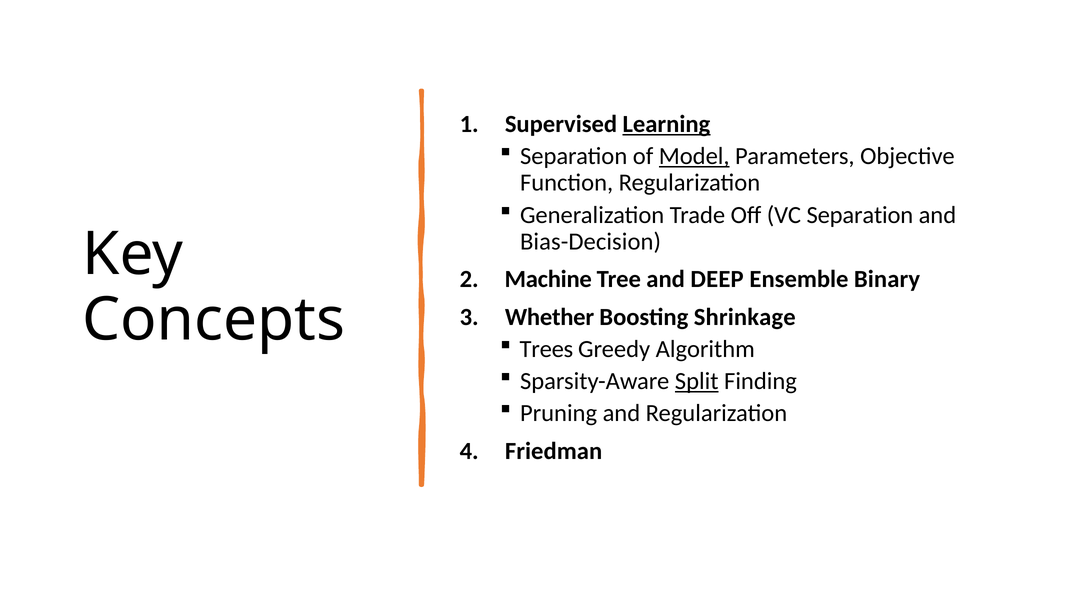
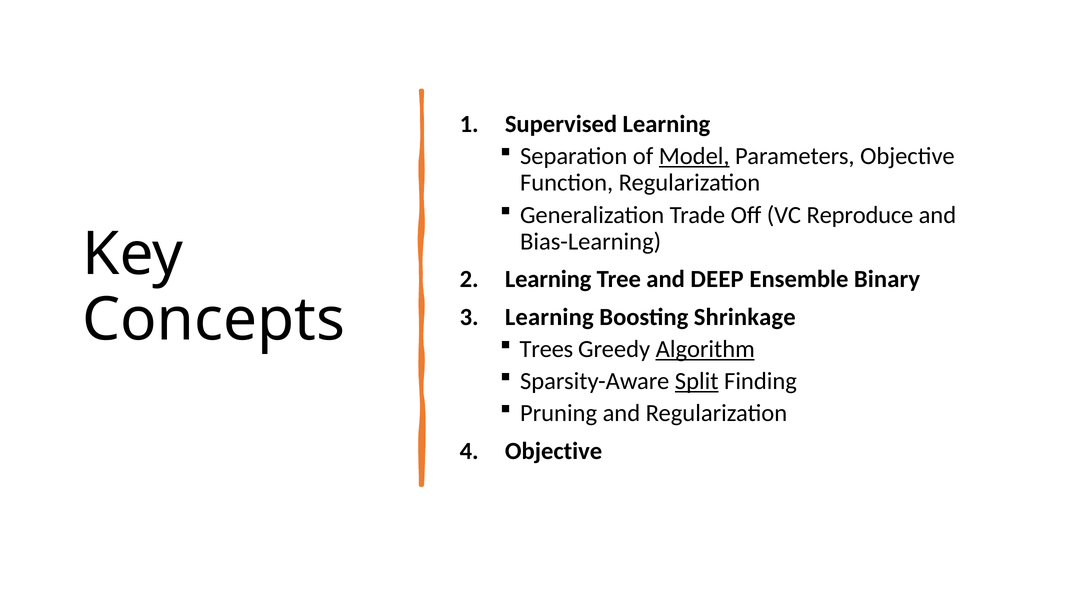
Learning at (666, 124) underline: present -> none
VC Separation: Separation -> Reproduce
Bias-Decision: Bias-Decision -> Bias-Learning
Machine at (548, 279): Machine -> Learning
Whether at (550, 317): Whether -> Learning
Algorithm underline: none -> present
Friedman at (554, 451): Friedman -> Objective
